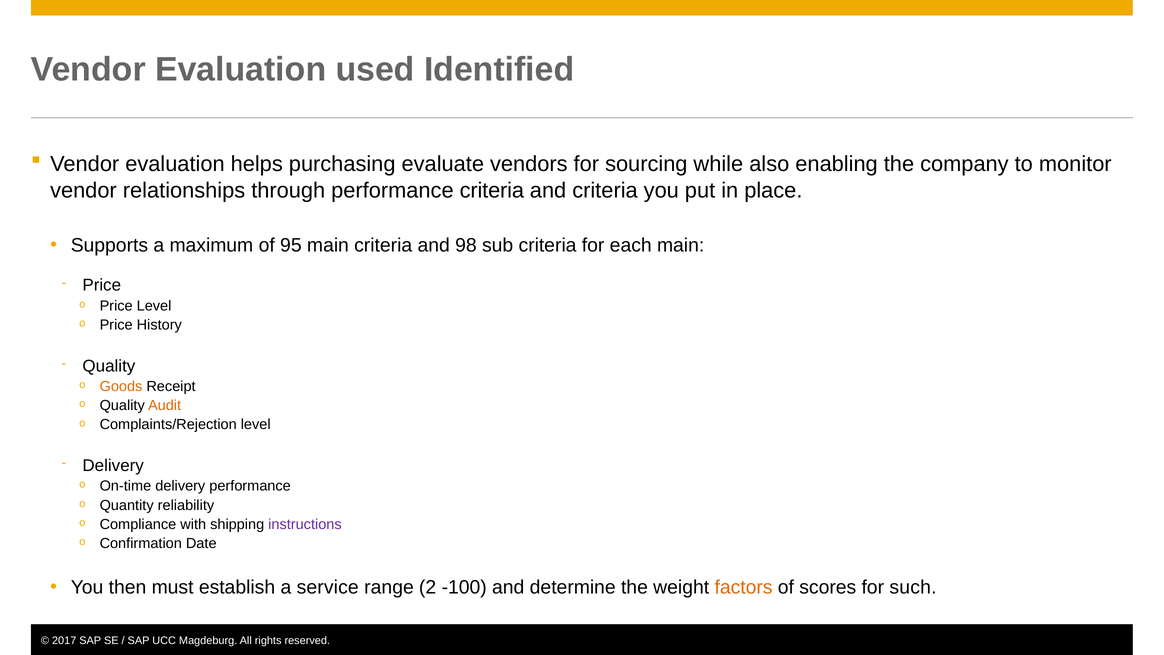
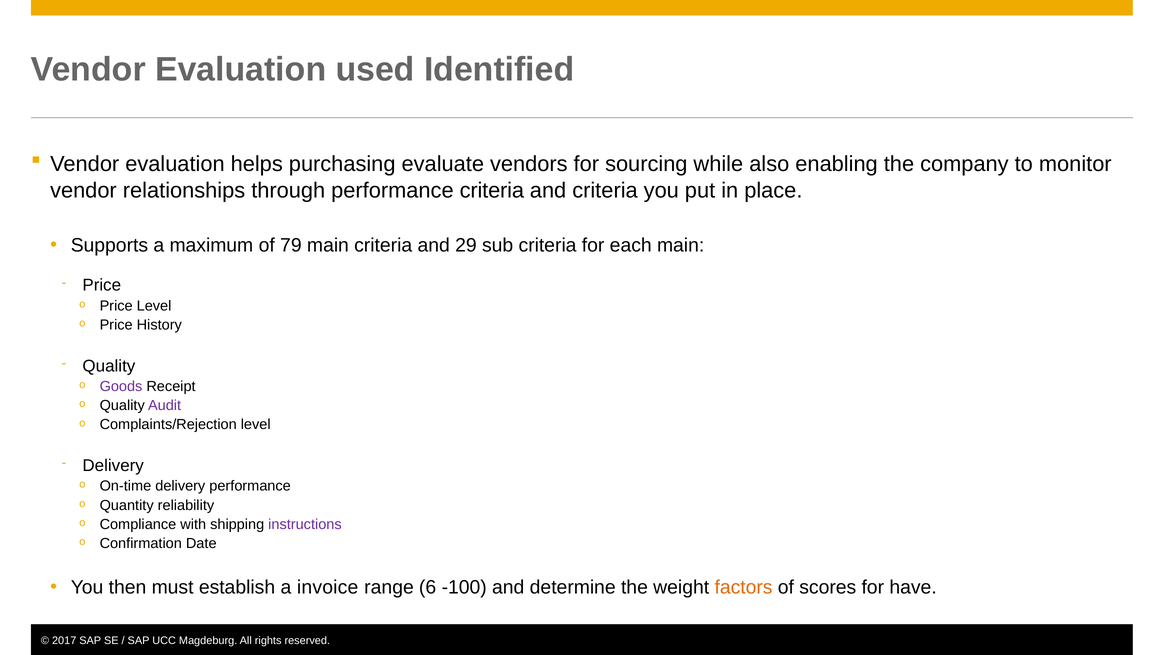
95: 95 -> 79
98: 98 -> 29
Goods colour: orange -> purple
Audit colour: orange -> purple
service: service -> invoice
2: 2 -> 6
such: such -> have
